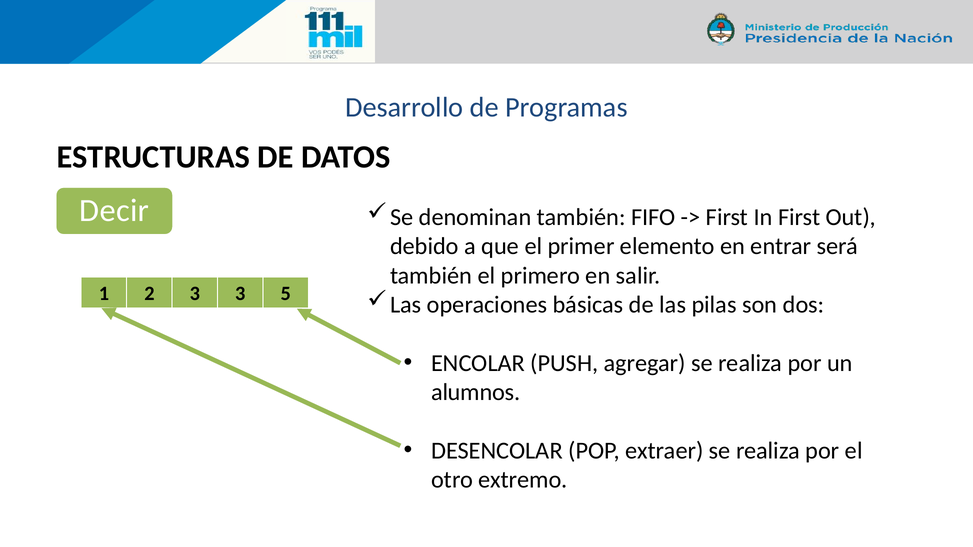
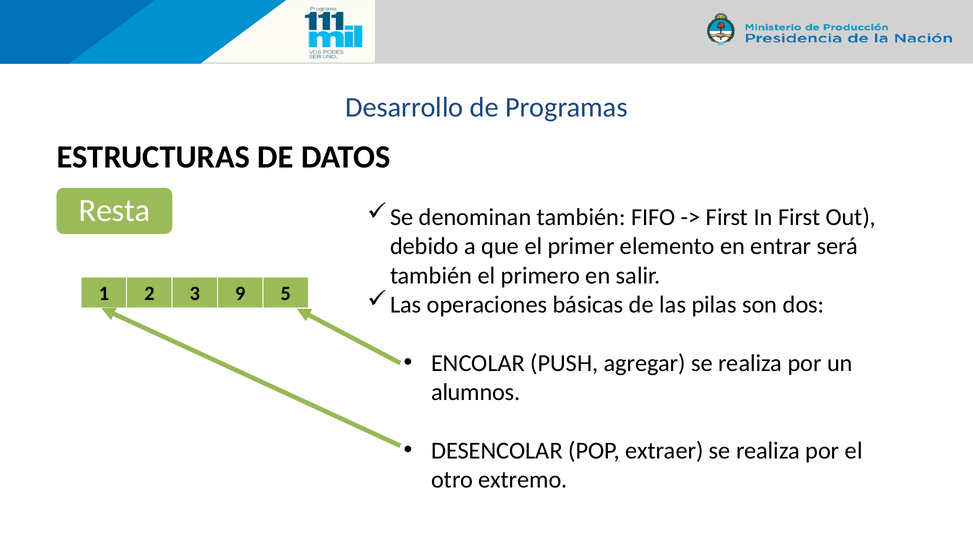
Decir: Decir -> Resta
3 3: 3 -> 9
